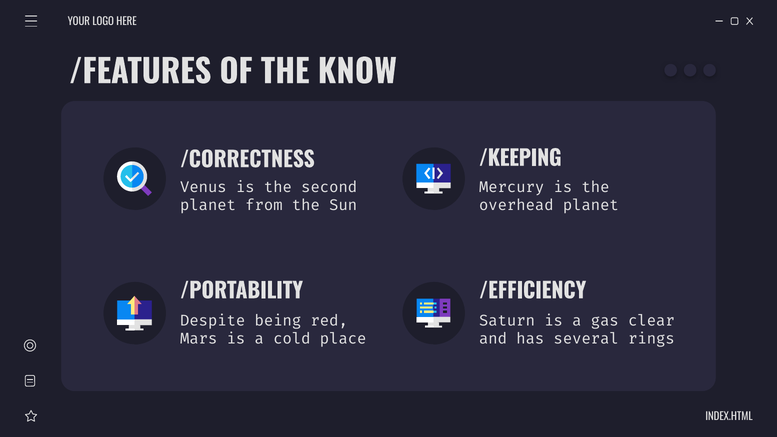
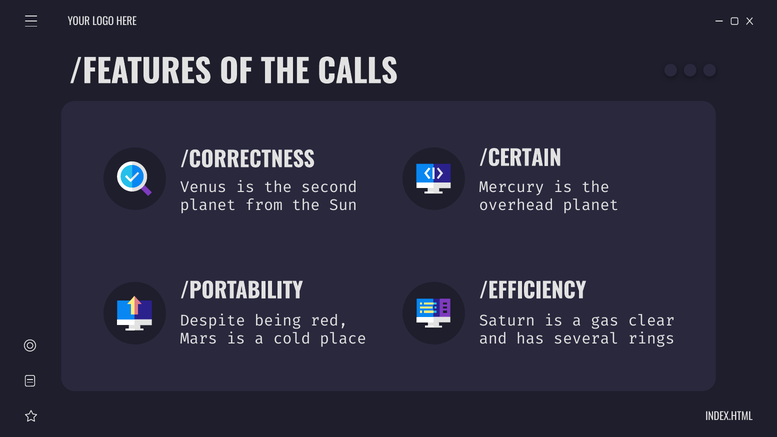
KNOW: KNOW -> CALLS
/KEEPING: /KEEPING -> /CERTAIN
